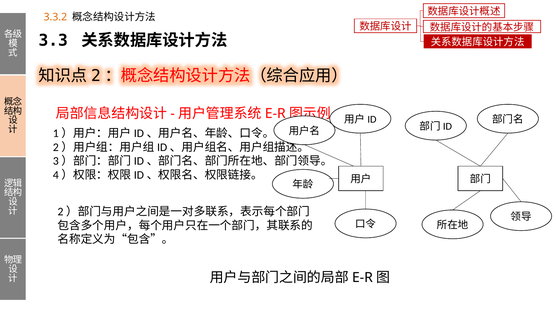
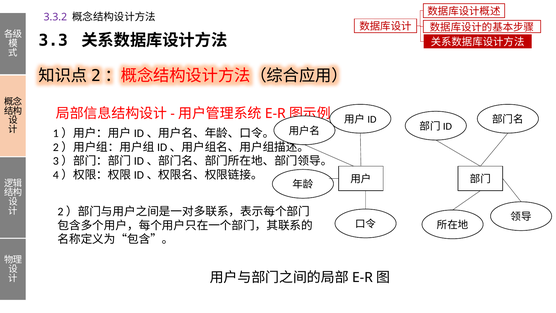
3.3.2 colour: orange -> purple
